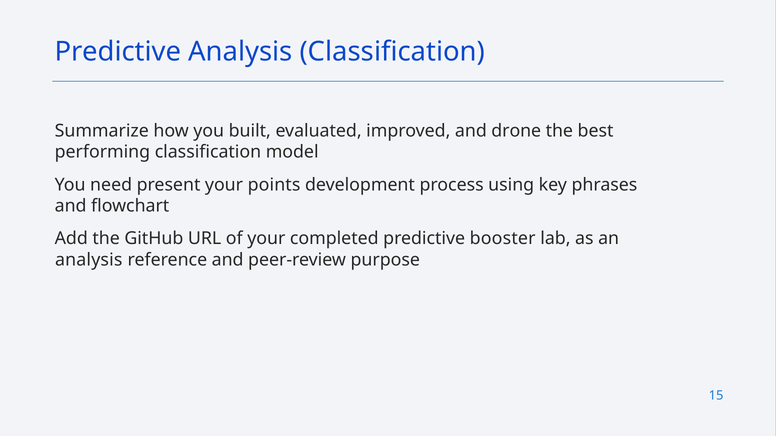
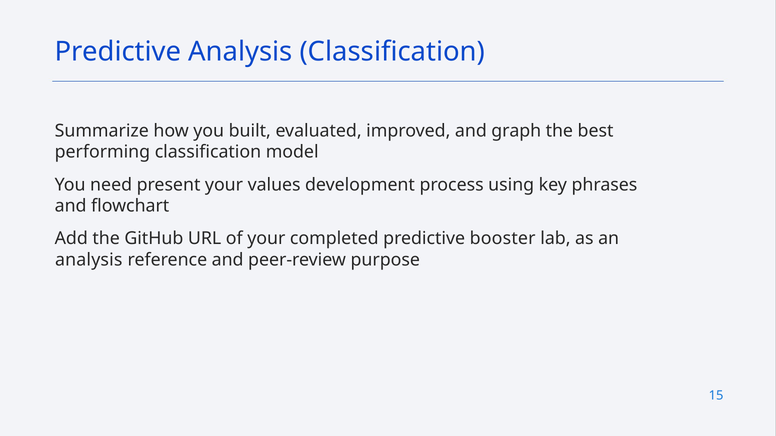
drone: drone -> graph
points: points -> values
